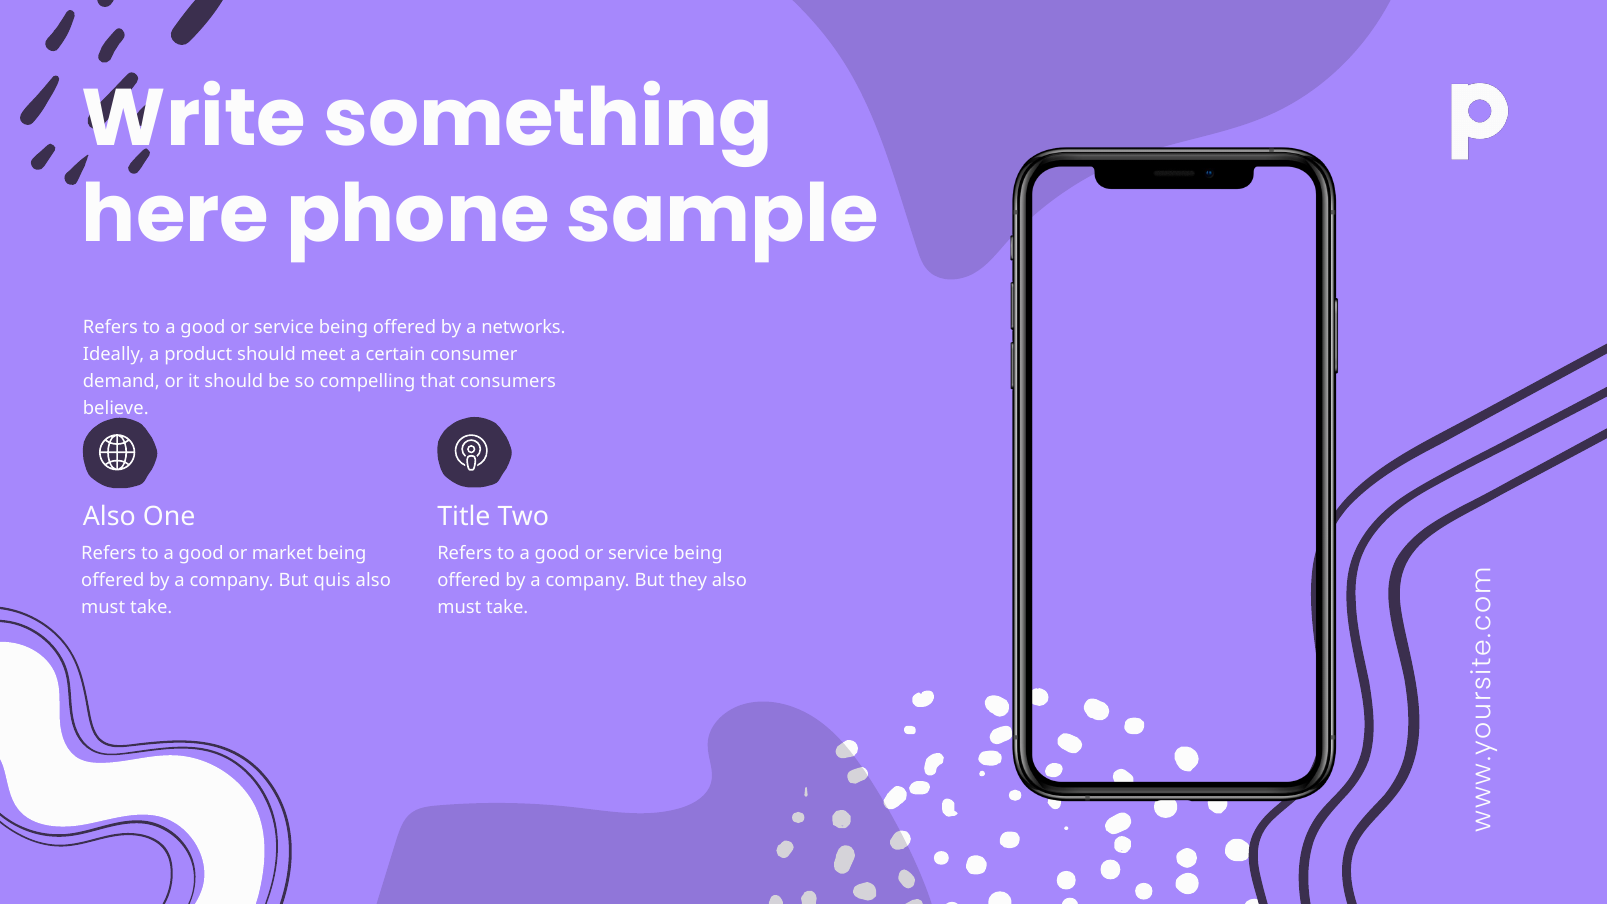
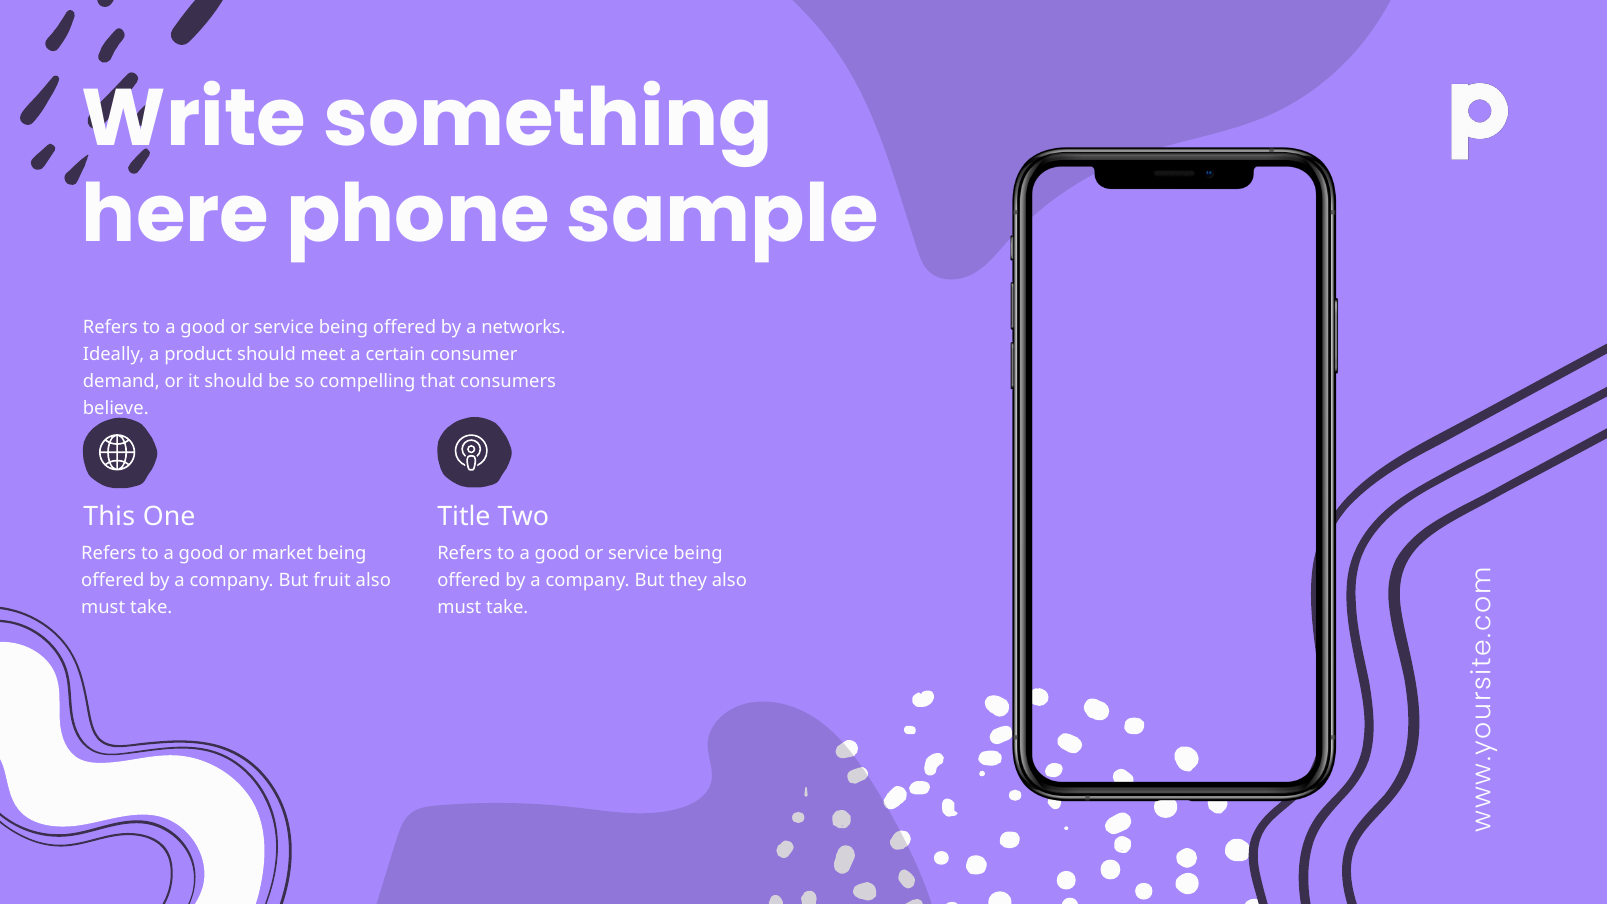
Also at (109, 517): Also -> This
quis: quis -> fruit
